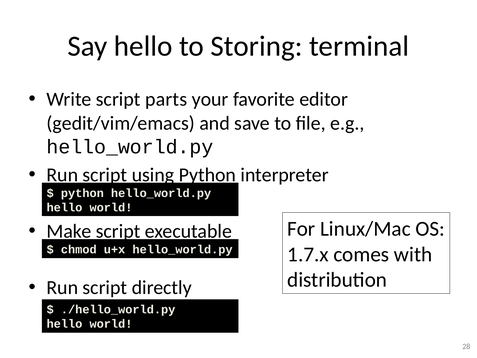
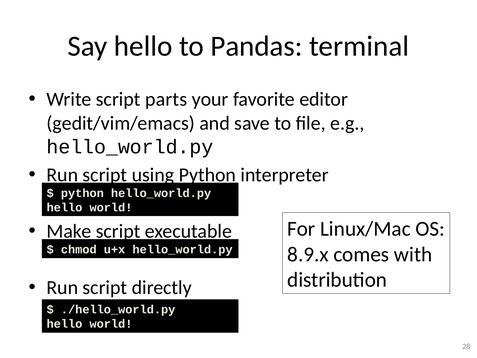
Storing: Storing -> Pandas
1.7.x: 1.7.x -> 8.9.x
